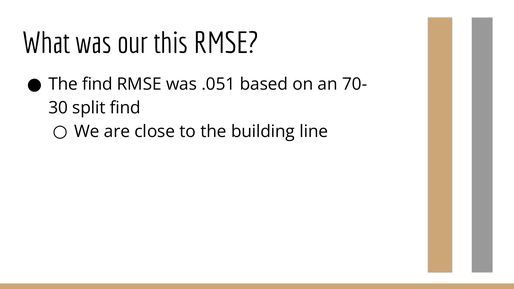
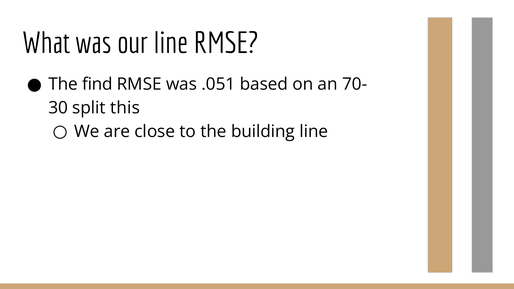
our this: this -> line
split find: find -> this
